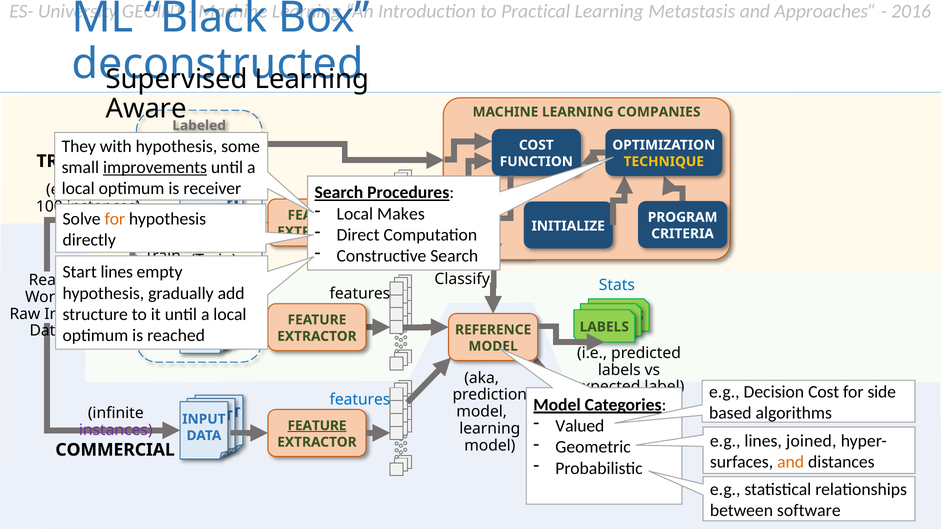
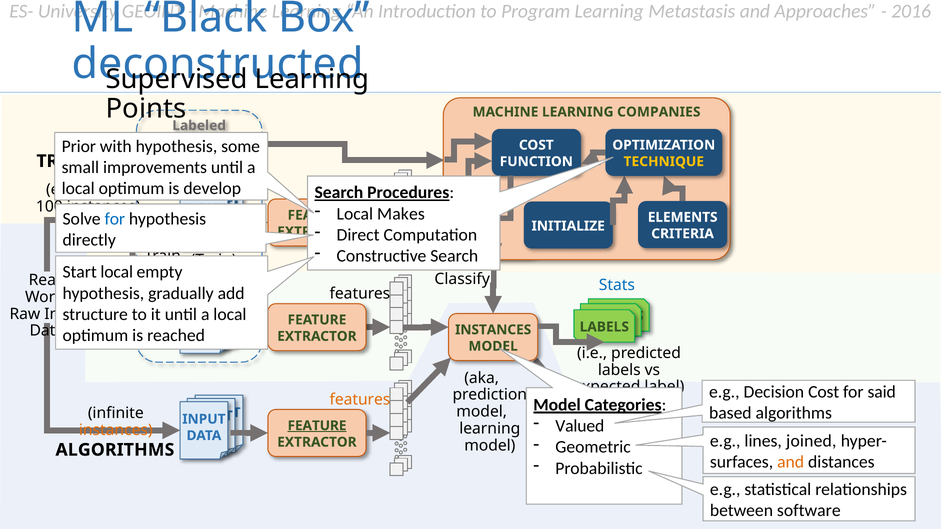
Practical: Practical -> Program
Aware: Aware -> Points
They: They -> Prior
improvements underline: present -> none
receiver: receiver -> develop
for at (115, 219) colour: orange -> blue
PROGRAM: PROGRAM -> ELEMENTS
Start lines: lines -> local
REFERENCE at (493, 330): REFERENCE -> INSTANCES
side: side -> said
features at (360, 400) colour: blue -> orange
instances at (116, 430) colour: purple -> orange
COMMERCIAL at (115, 450): COMMERCIAL -> ALGORITHMS
